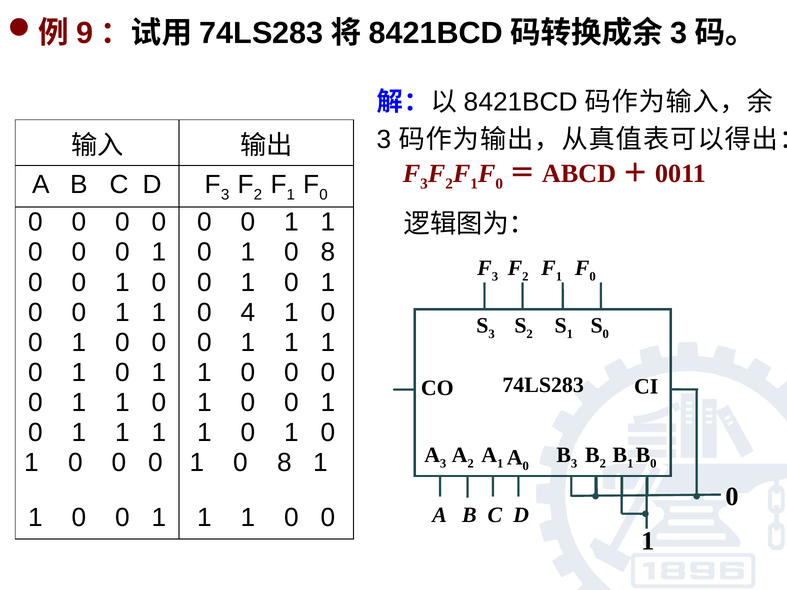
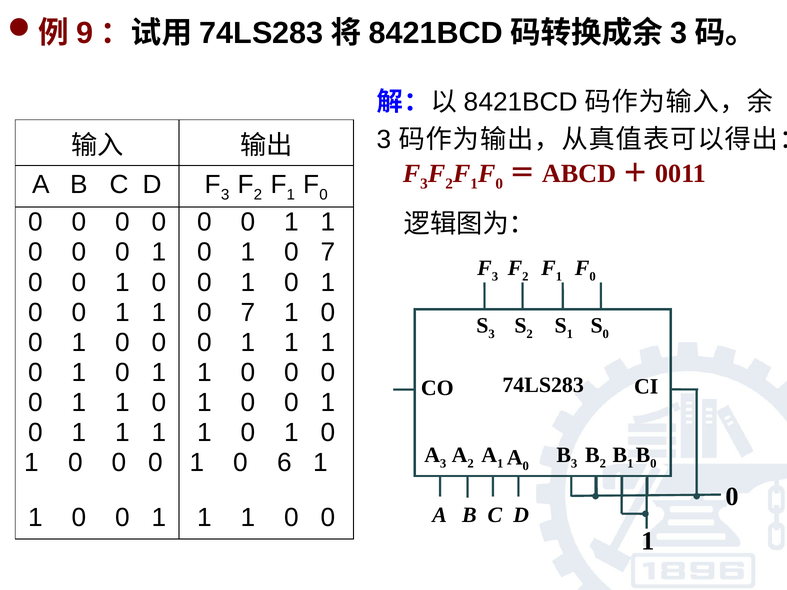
8 at (328, 252): 8 -> 7
4 at (248, 313): 4 -> 7
8 at (284, 463): 8 -> 6
